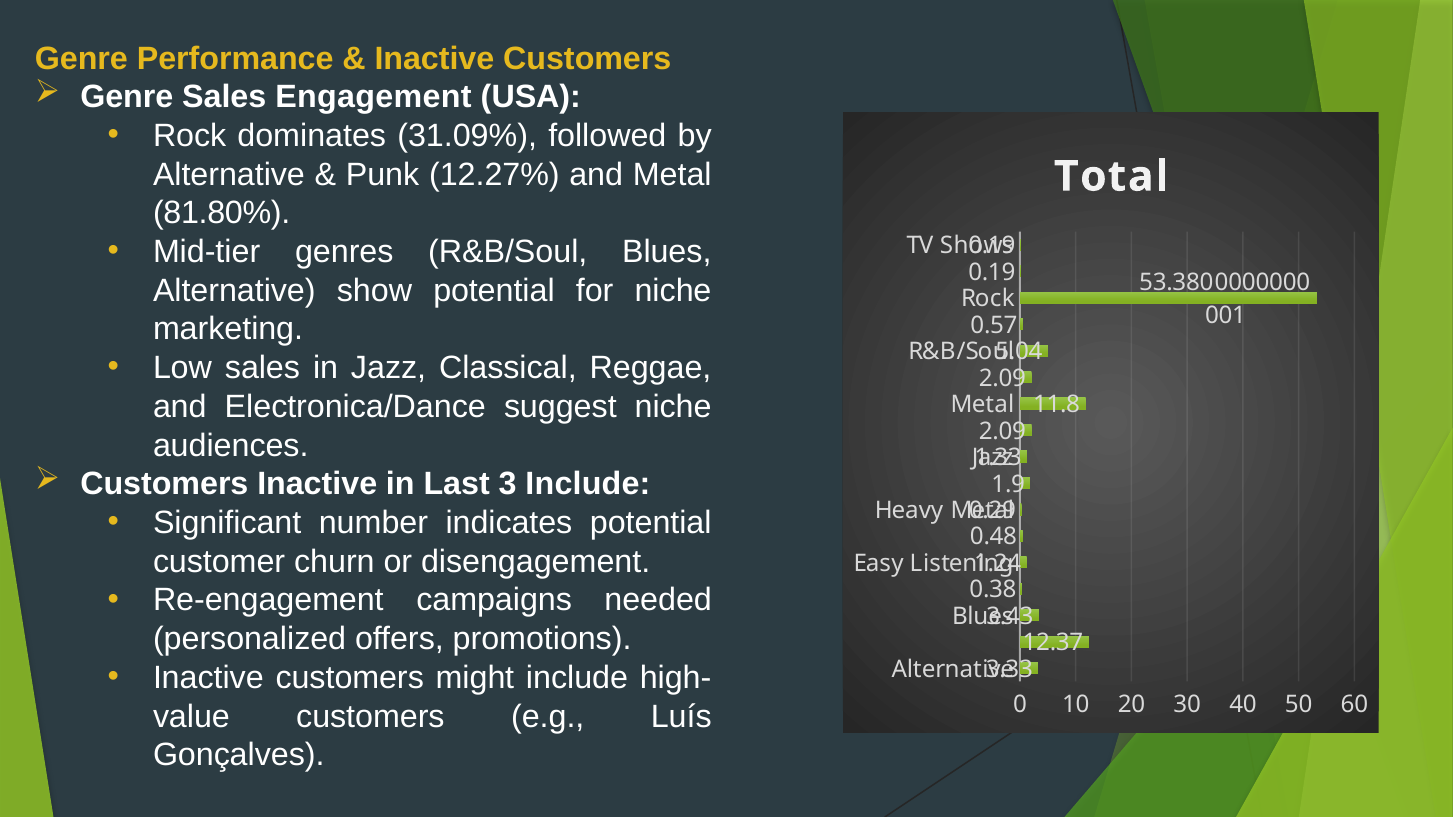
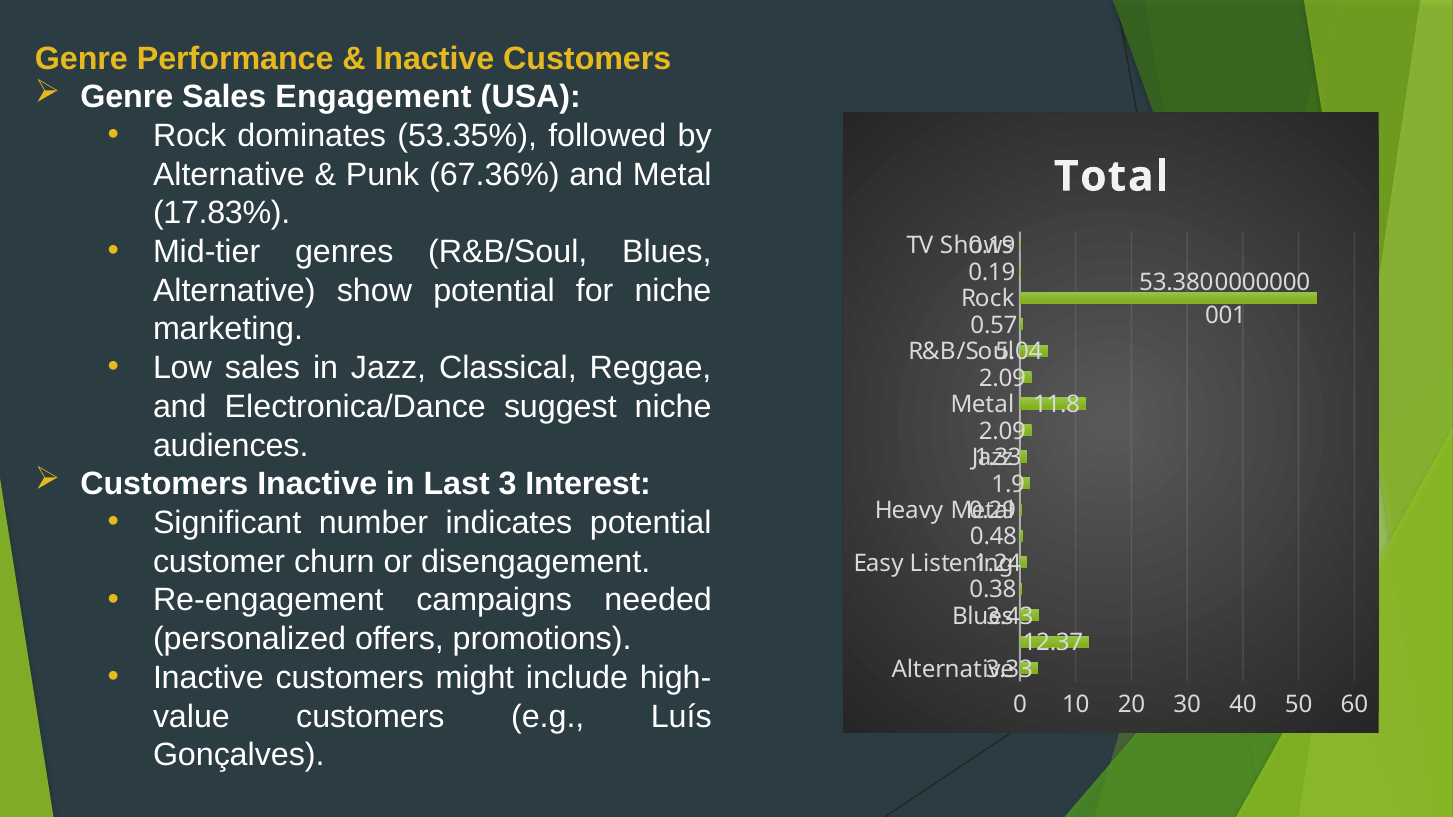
31.09%: 31.09% -> 53.35%
12.27%: 12.27% -> 67.36%
81.80%: 81.80% -> 17.83%
3 Include: Include -> Interest
